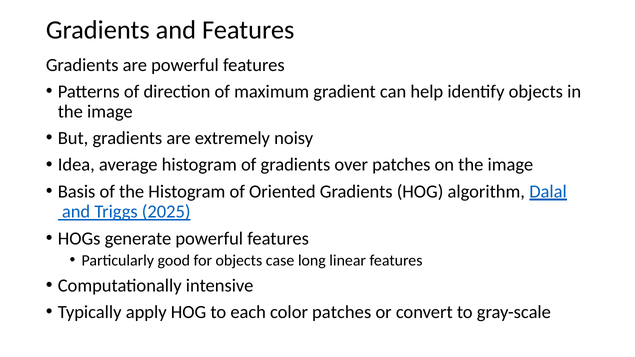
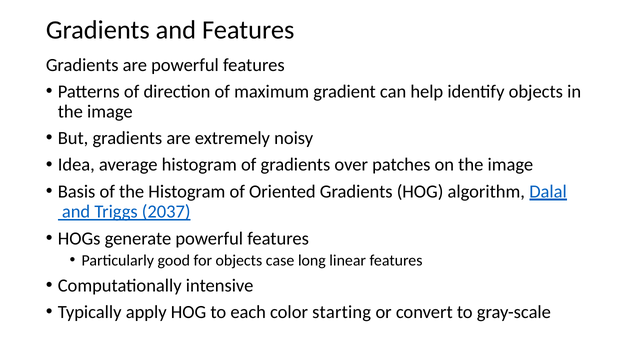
2025: 2025 -> 2037
color patches: patches -> starting
